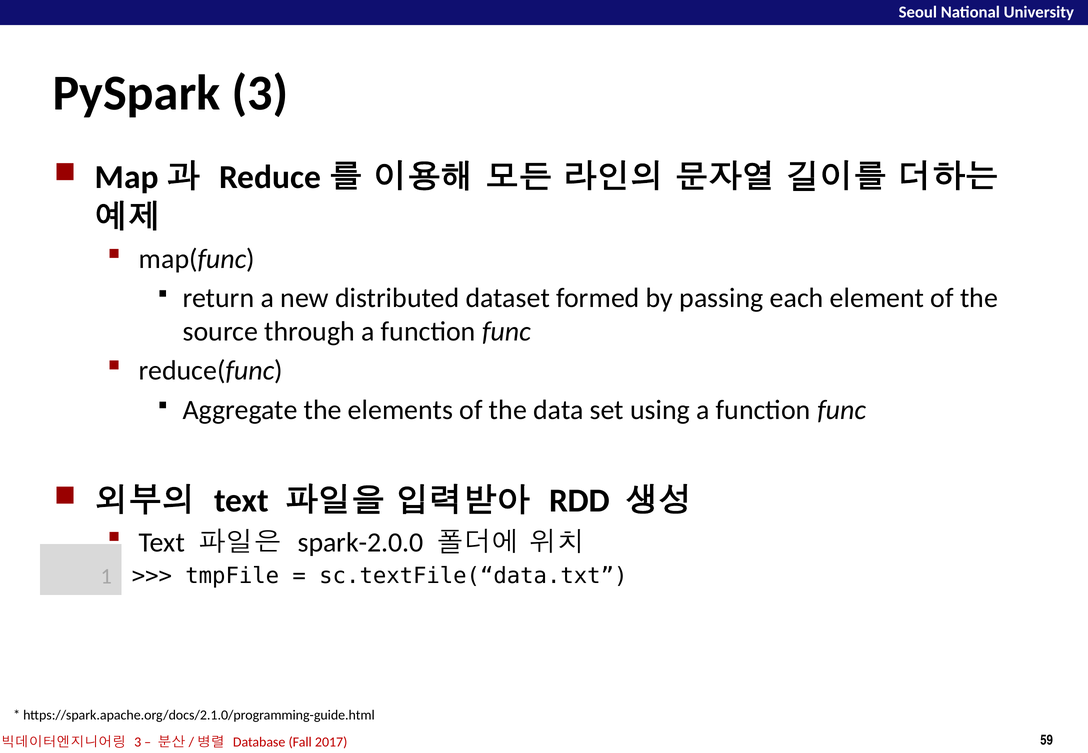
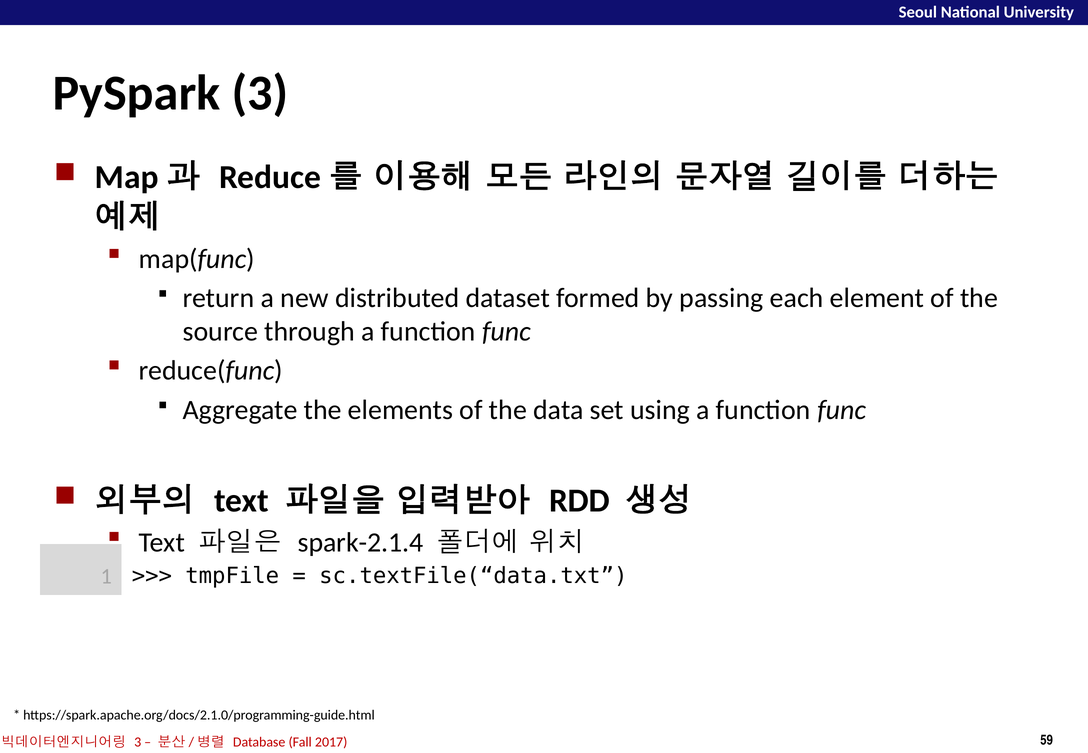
spark-2.0.0: spark-2.0.0 -> spark-2.1.4
